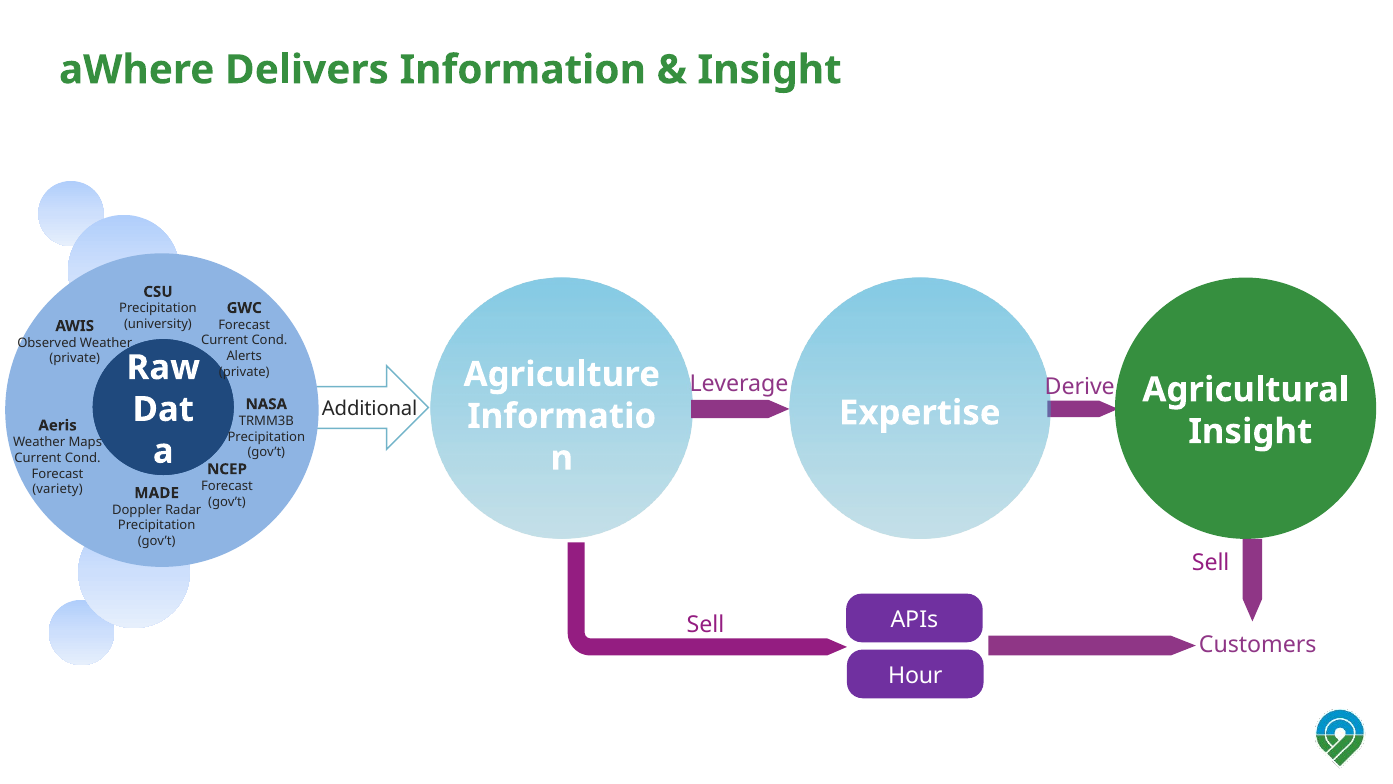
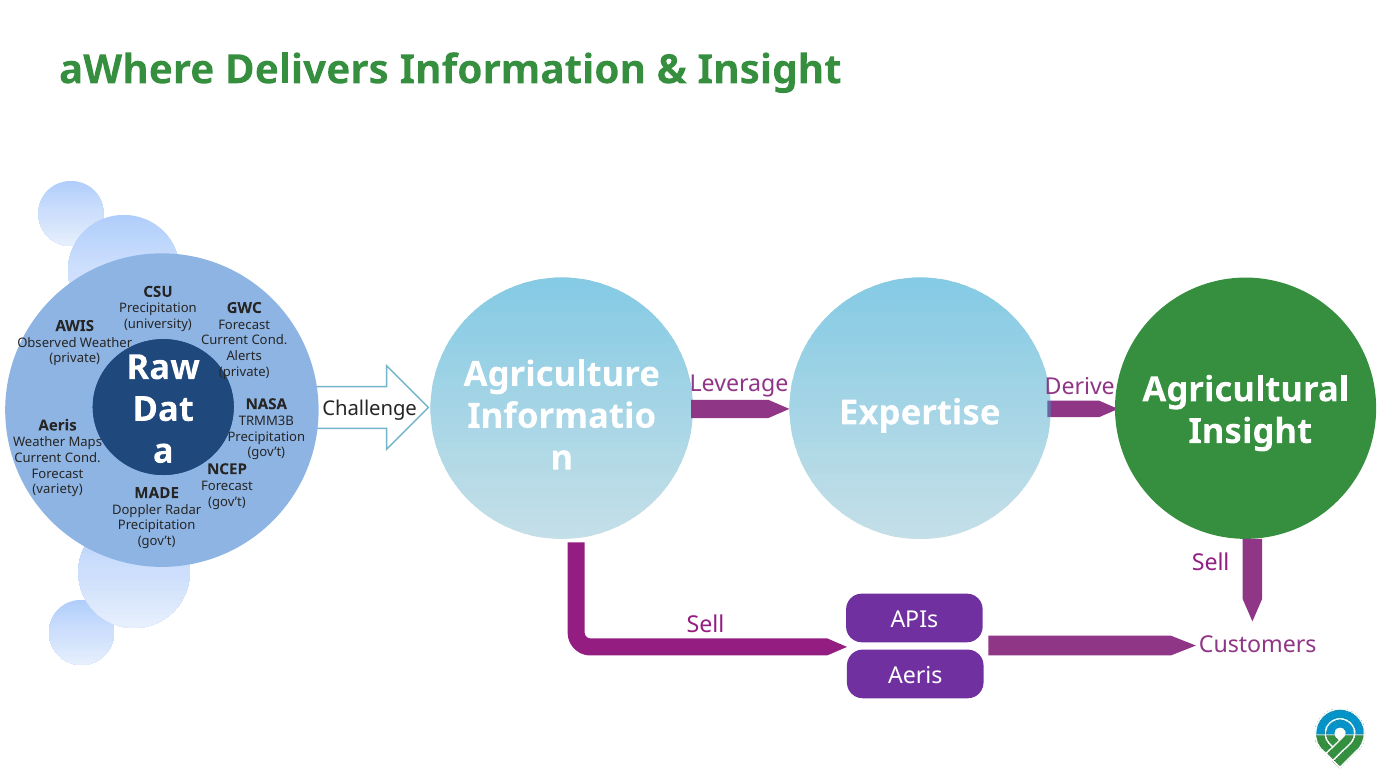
Additional: Additional -> Challenge
Hour at (915, 675): Hour -> Aeris
